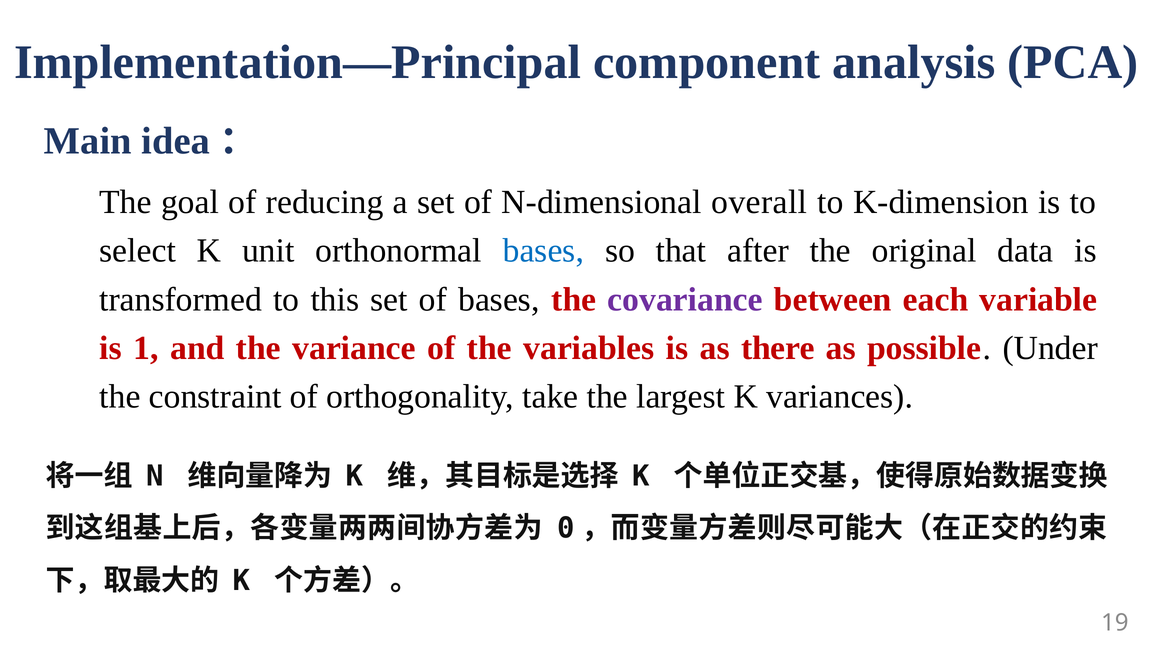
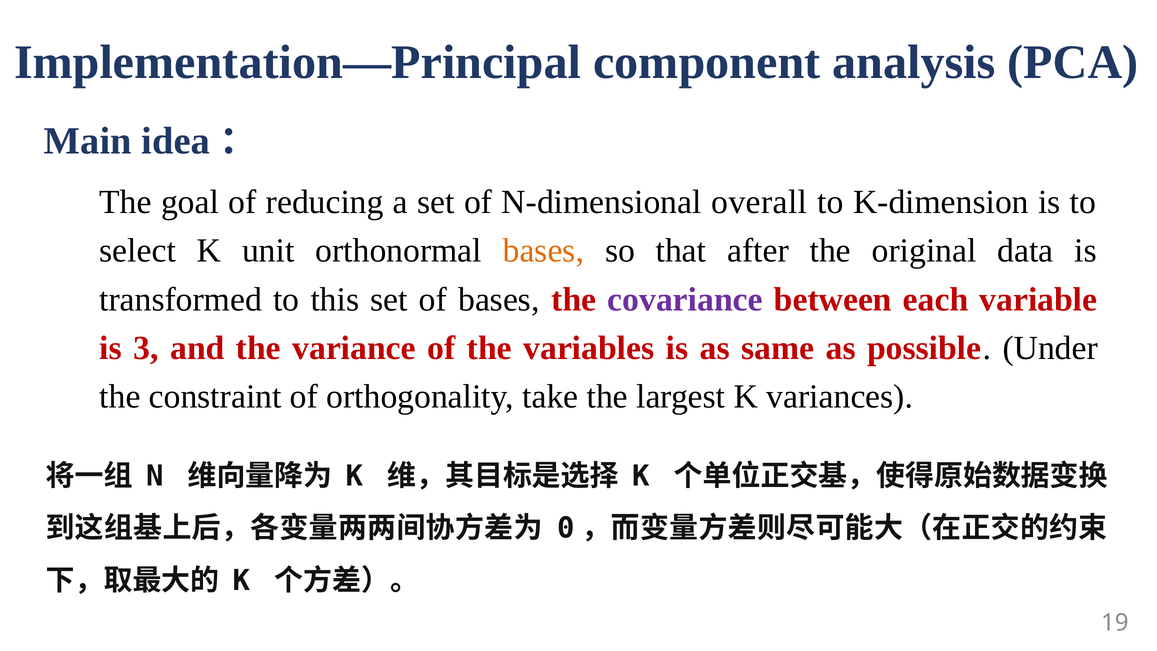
bases at (543, 251) colour: blue -> orange
1: 1 -> 3
there: there -> same
